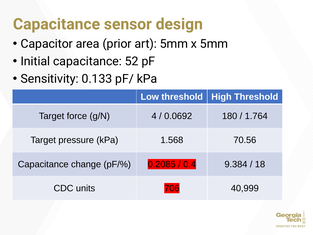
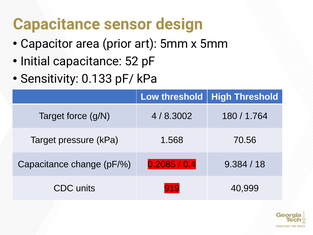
0.0692: 0.0692 -> 8.3002
706: 706 -> 919
